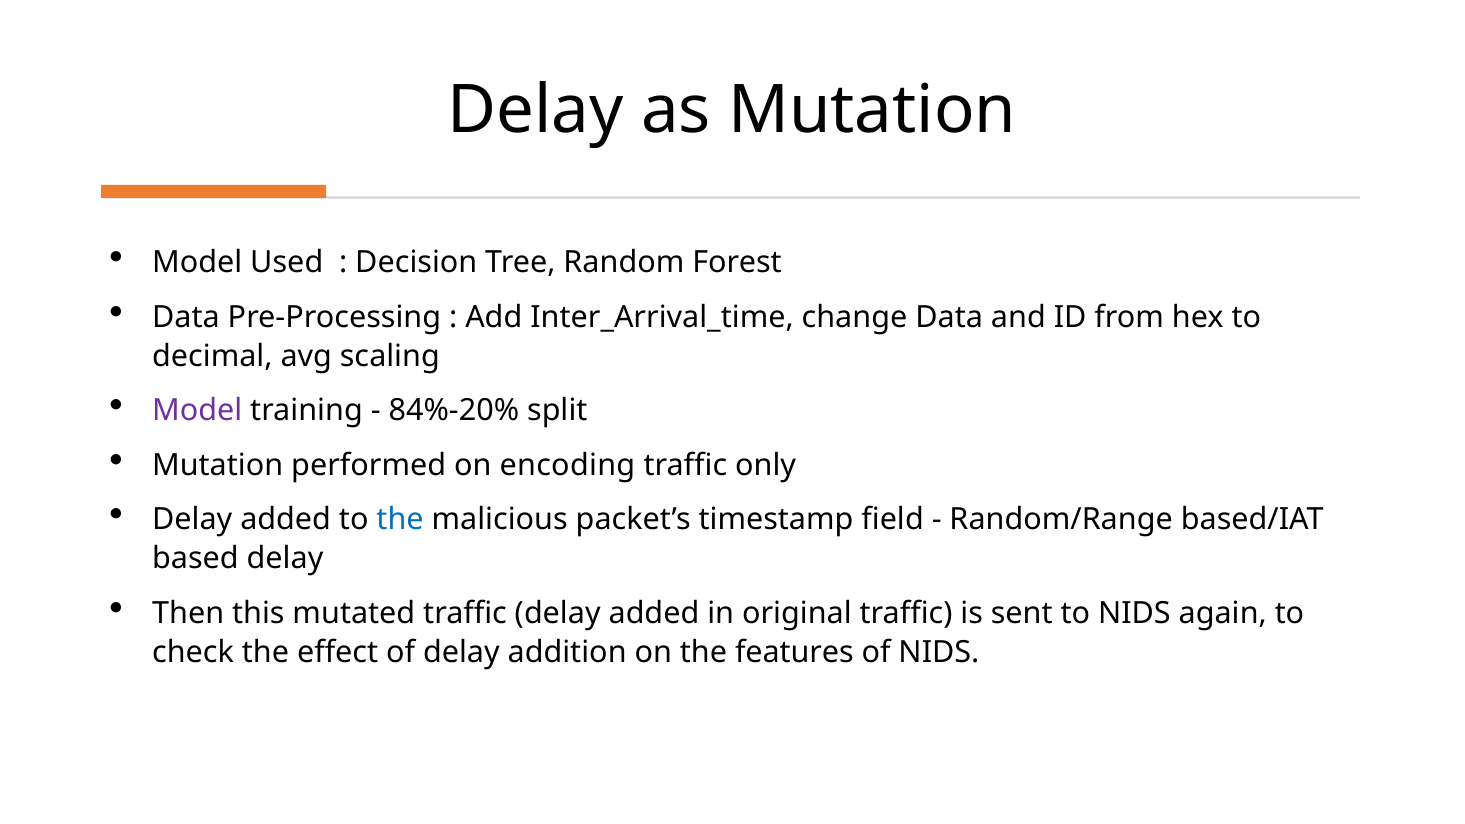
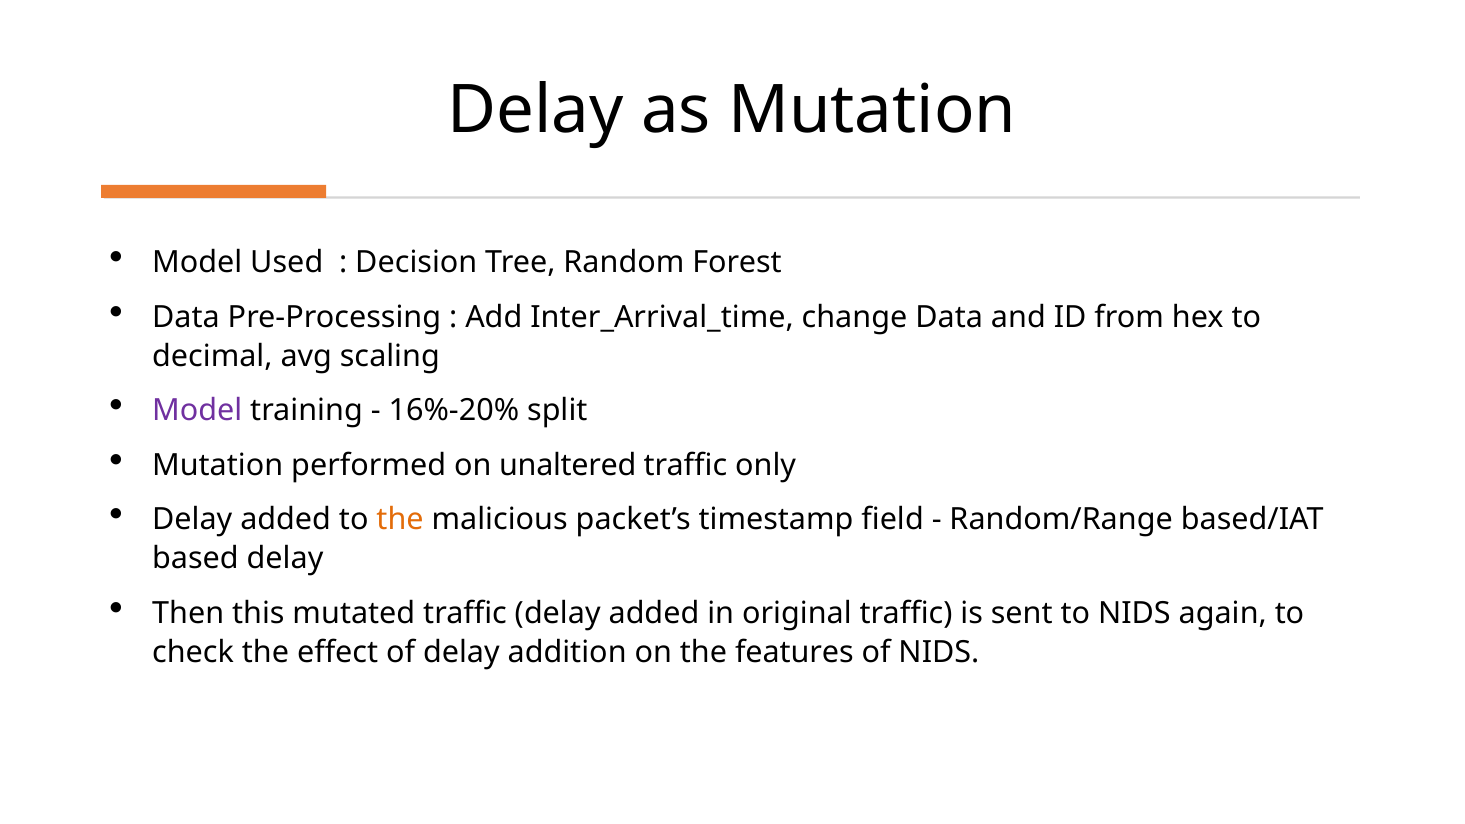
84%-20%: 84%-20% -> 16%-20%
encoding: encoding -> unaltered
the at (400, 520) colour: blue -> orange
